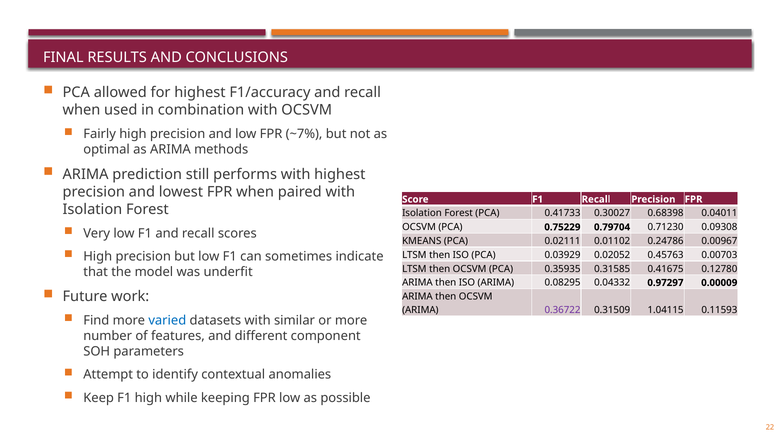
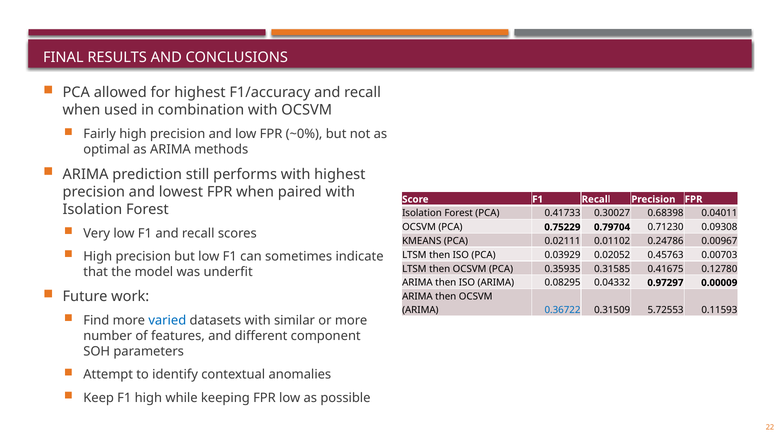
~7%: ~7% -> ~0%
0.36722 colour: purple -> blue
1.04115: 1.04115 -> 5.72553
